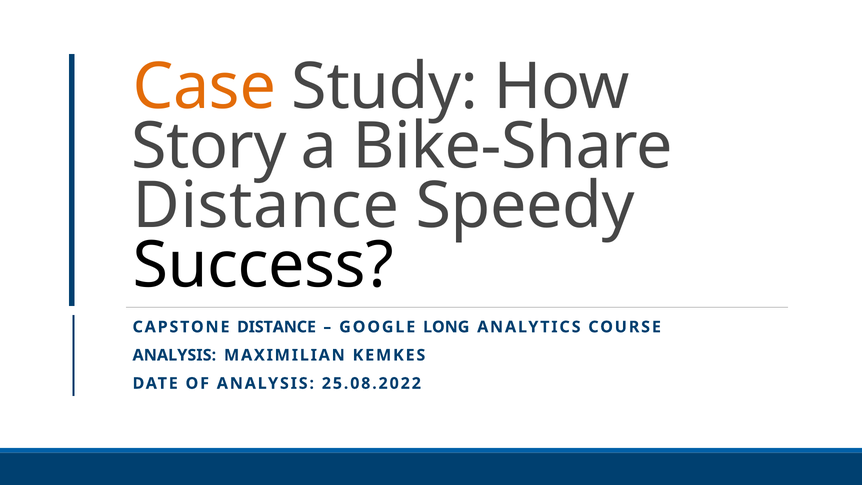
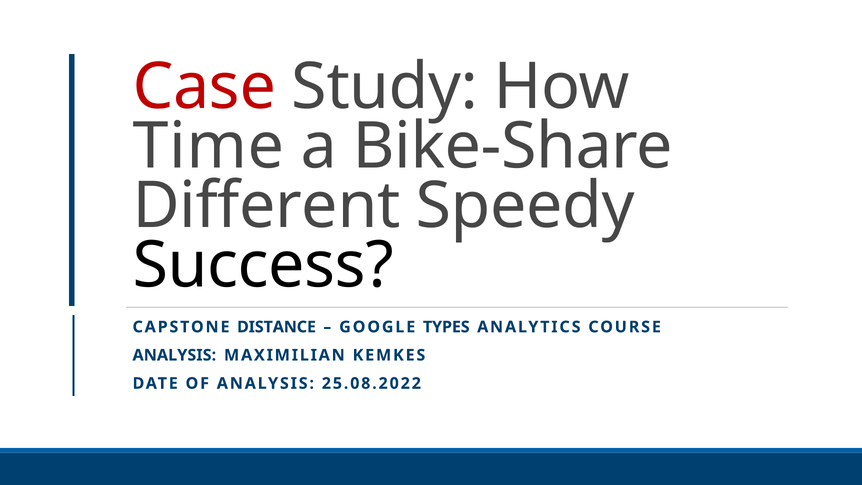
Case colour: orange -> red
Story: Story -> Time
Distance at (266, 206): Distance -> Different
LONG: LONG -> TYPES
